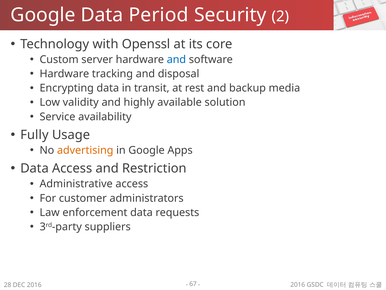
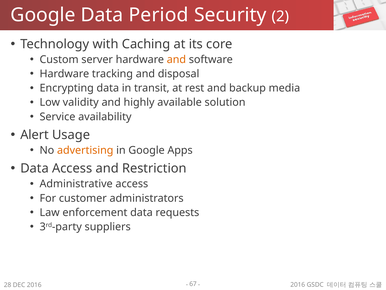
Openssl: Openssl -> Caching
and at (176, 59) colour: blue -> orange
Fully: Fully -> Alert
